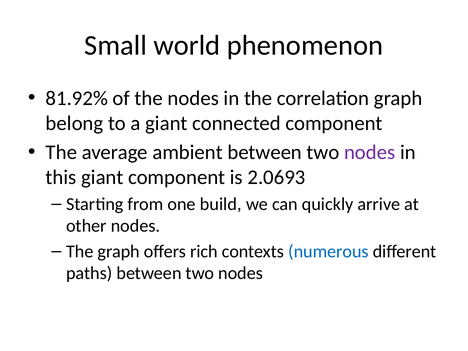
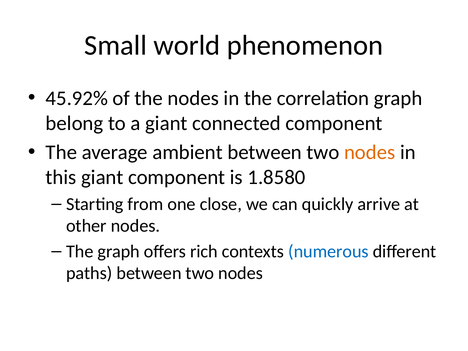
81.92%: 81.92% -> 45.92%
nodes at (370, 152) colour: purple -> orange
2.0693: 2.0693 -> 1.8580
build: build -> close
